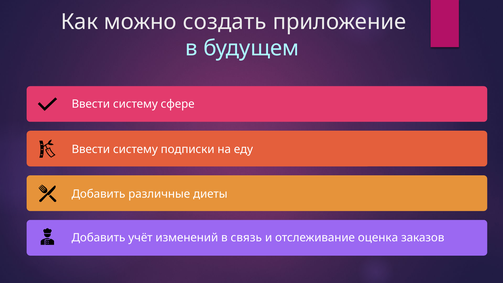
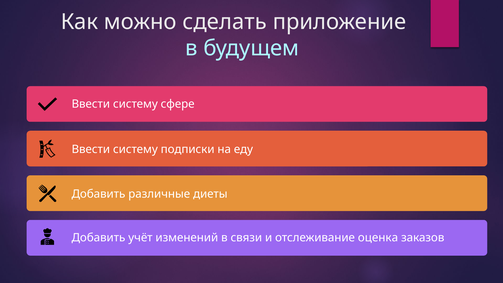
создать: создать -> сделать
связь: связь -> связи
